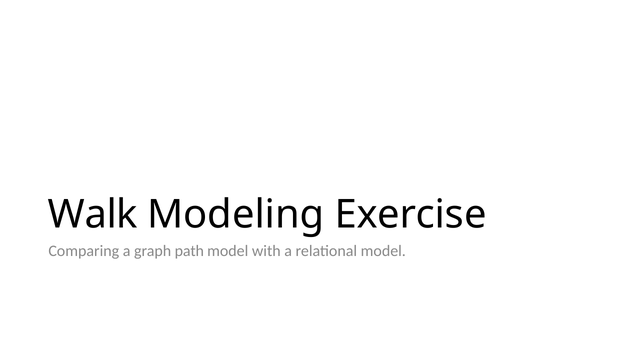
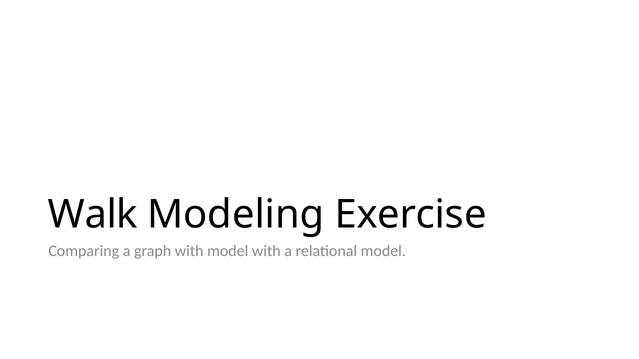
graph path: path -> with
